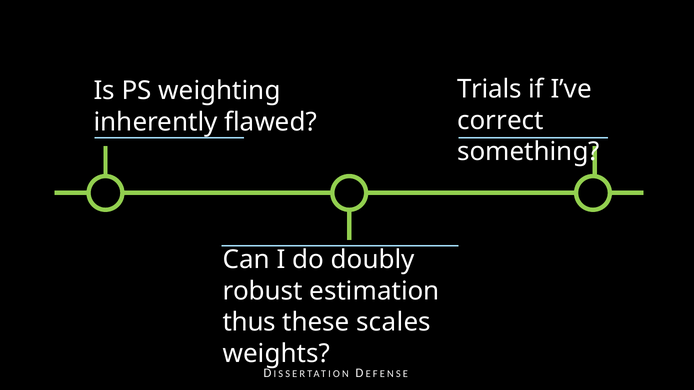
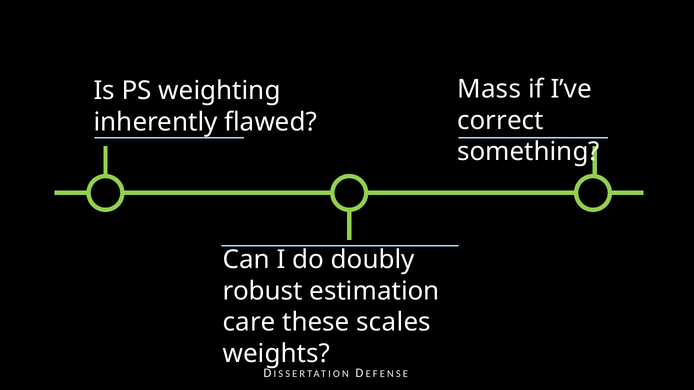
Trials: Trials -> Mass
thus: thus -> care
